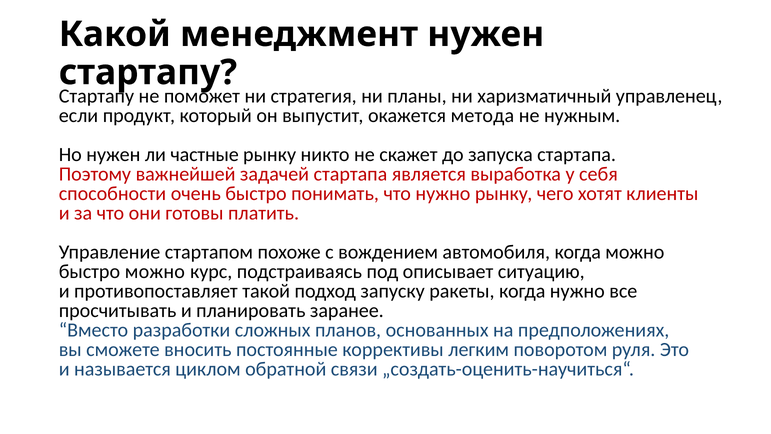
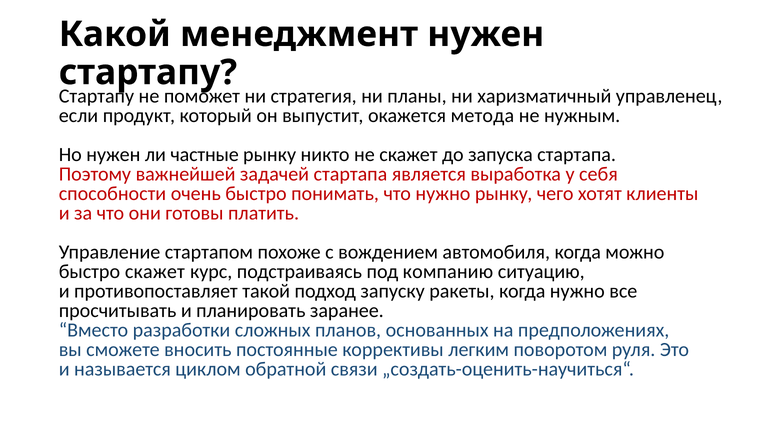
быстро можно: можно -> скажет
описывает: описывает -> компанию
